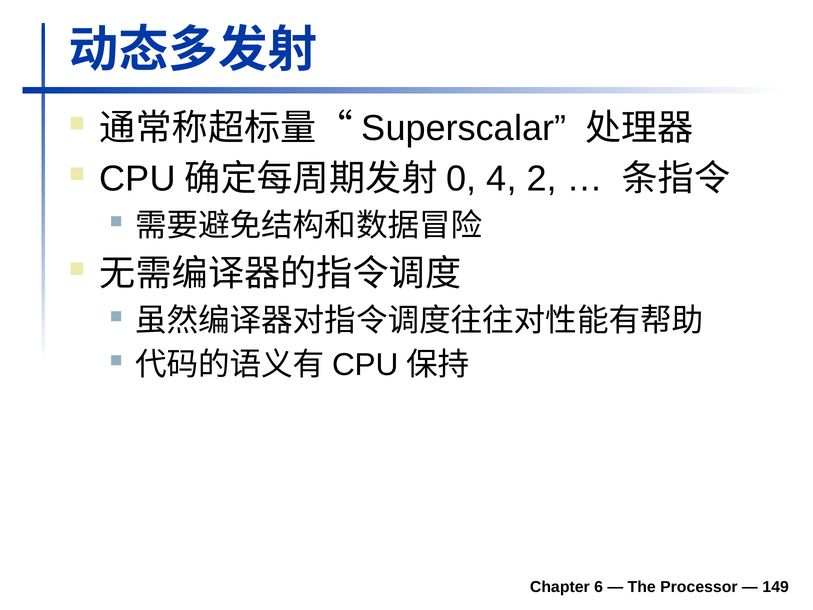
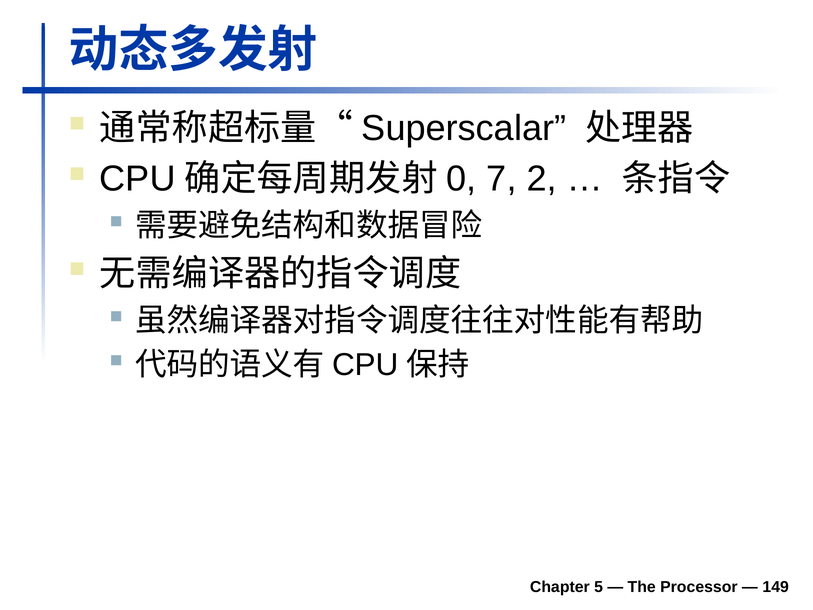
4: 4 -> 7
6: 6 -> 5
